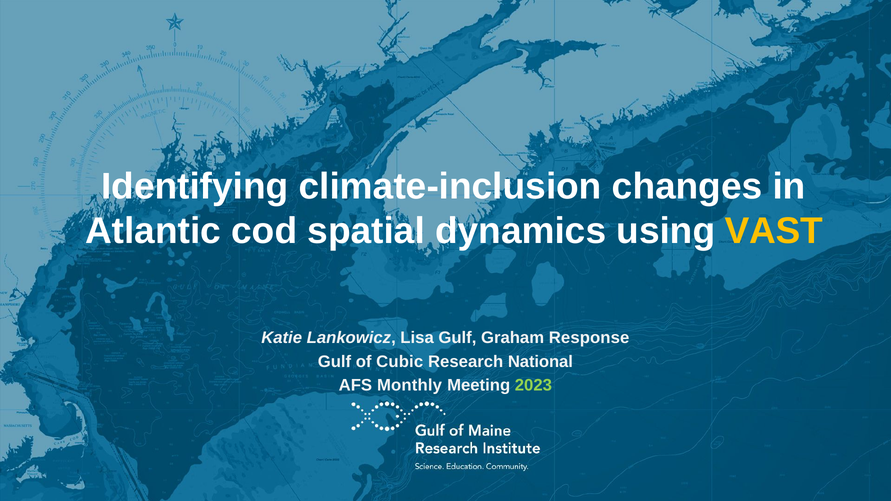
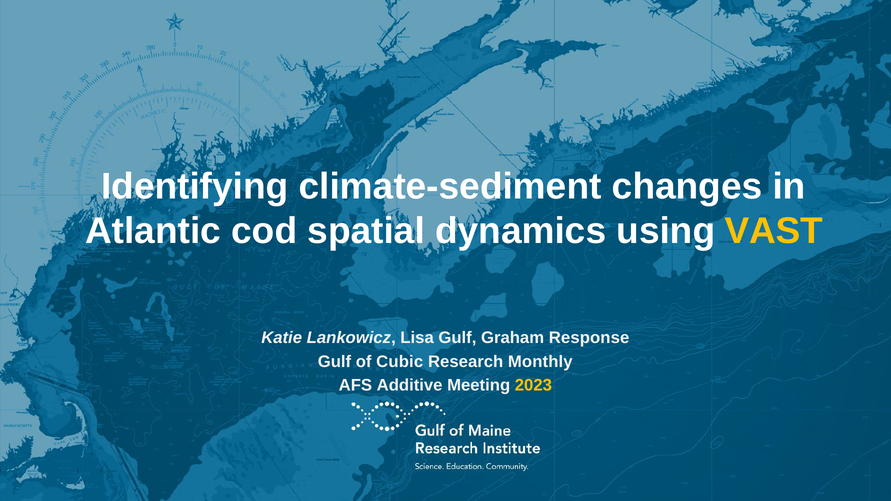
climate-inclusion: climate-inclusion -> climate-sediment
National: National -> Monthly
Monthly: Monthly -> Additive
2023 colour: light green -> yellow
